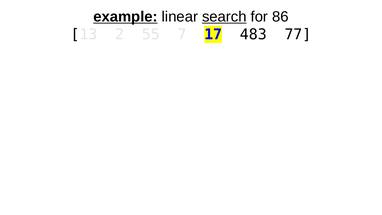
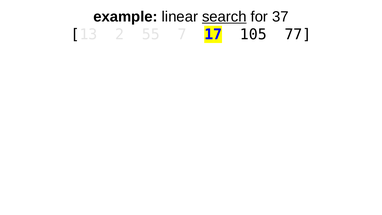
example underline: present -> none
86: 86 -> 37
483: 483 -> 105
